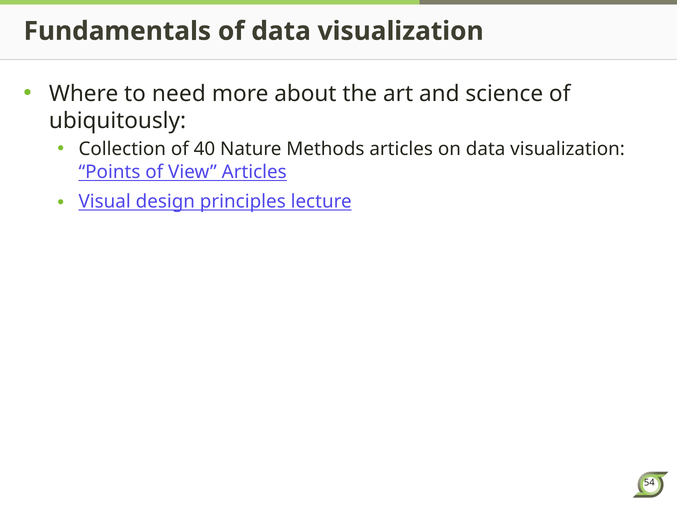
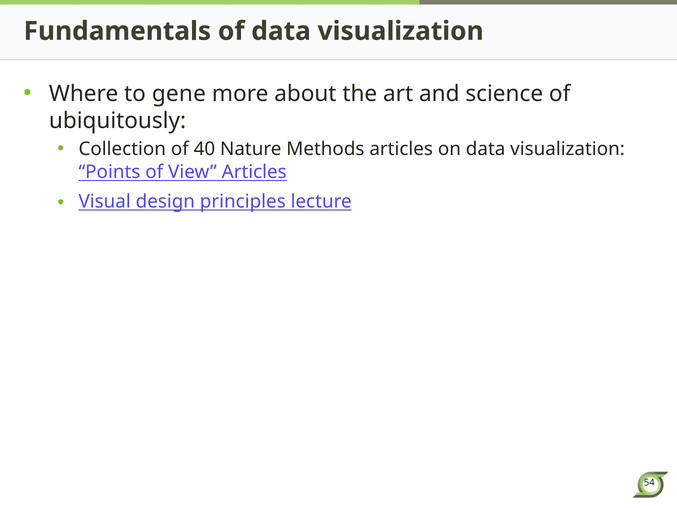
need: need -> gene
